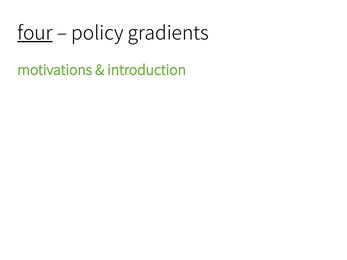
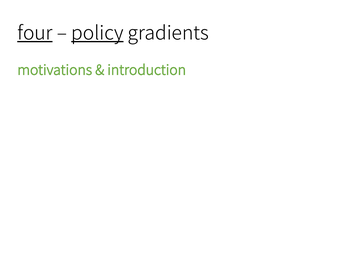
policy underline: none -> present
